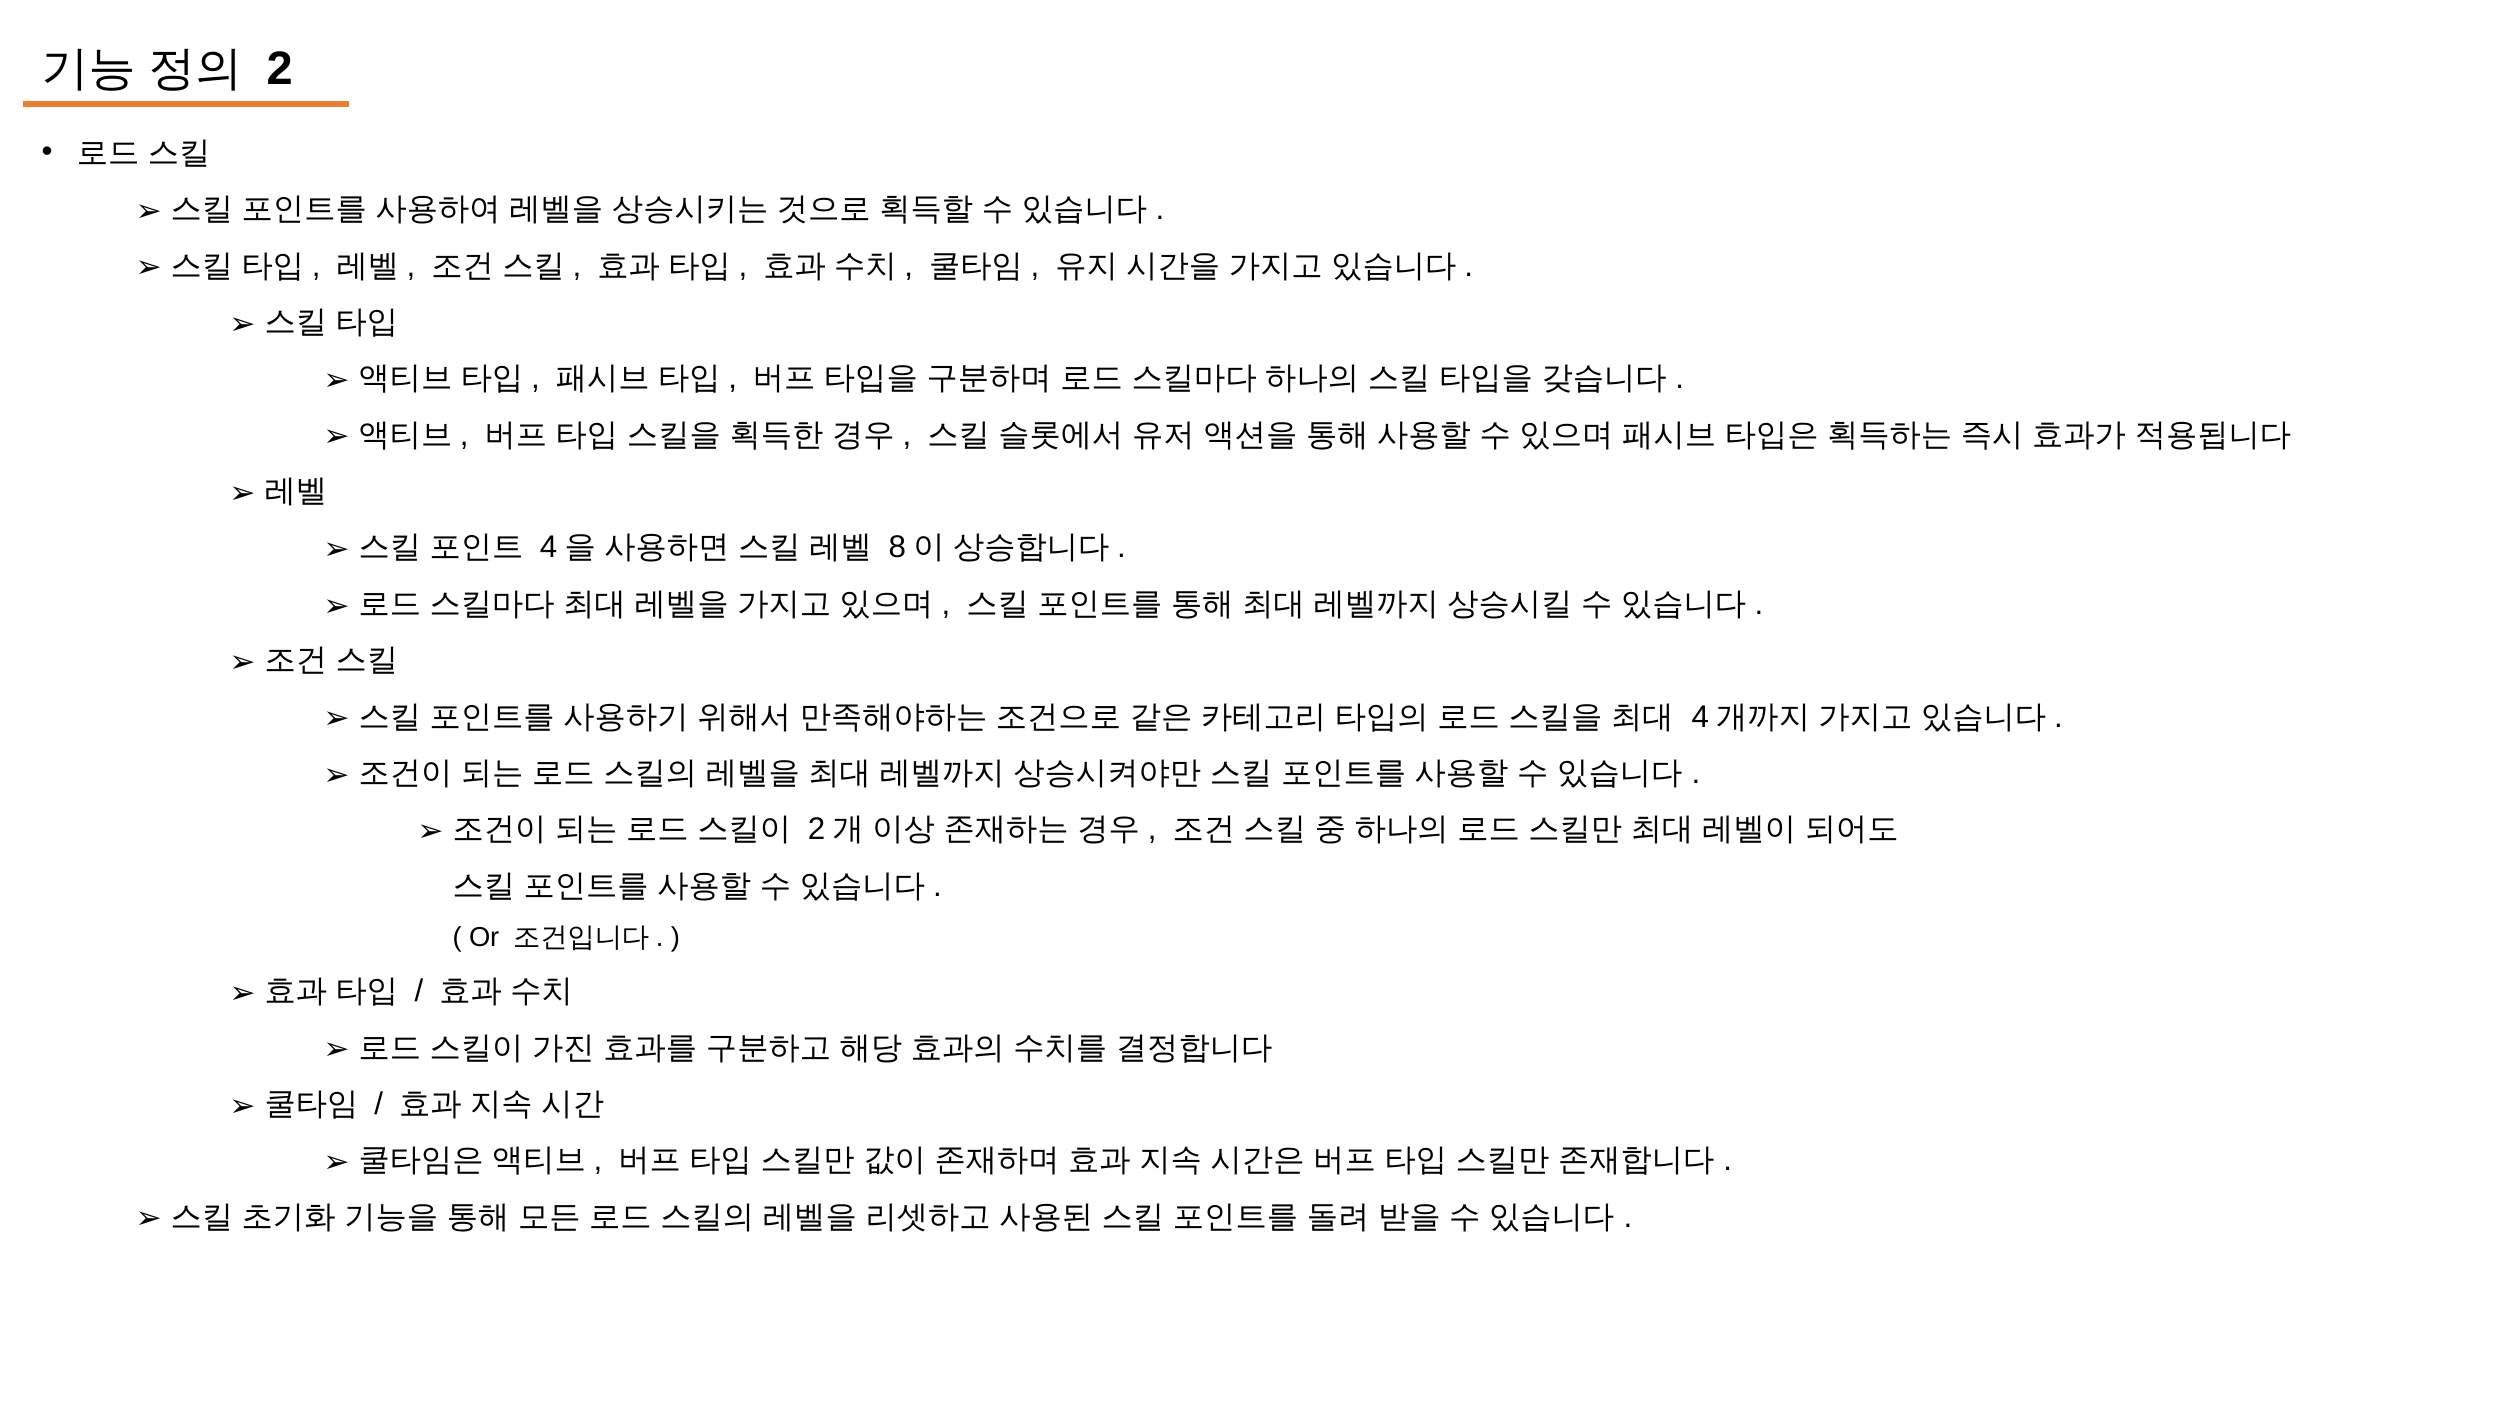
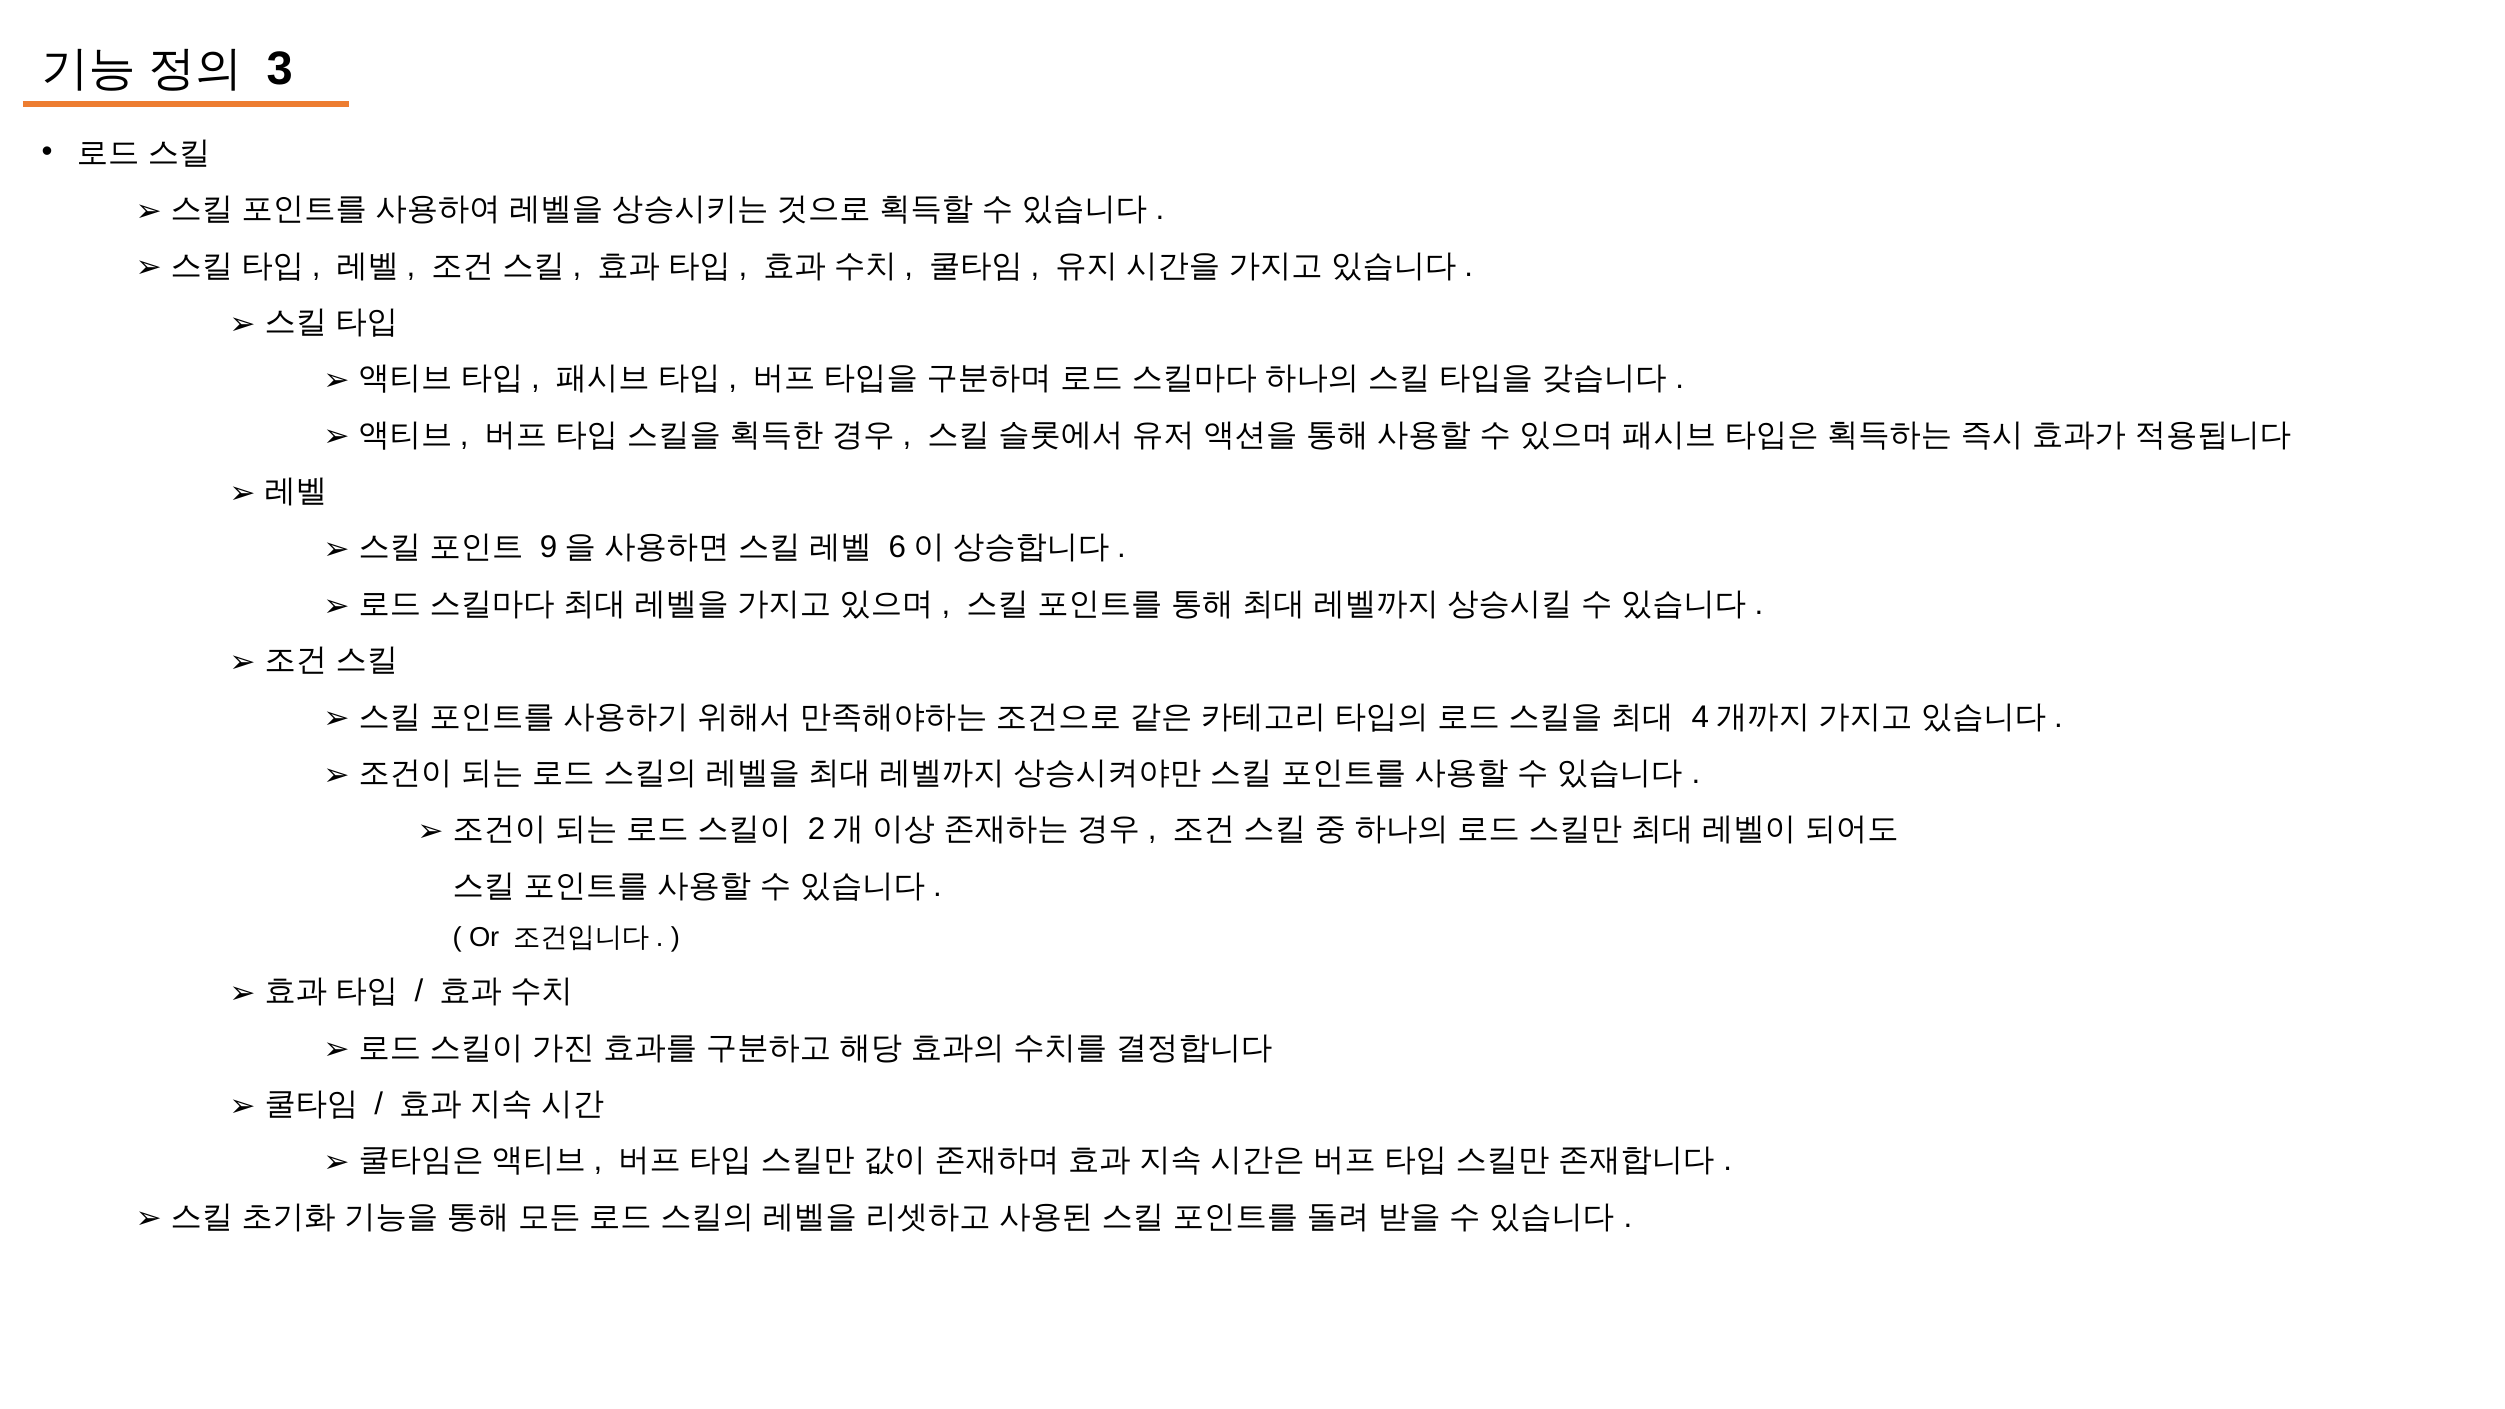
2 at (280, 69): 2 -> 3
4 at (549, 548): 4 -> 9
8: 8 -> 6
